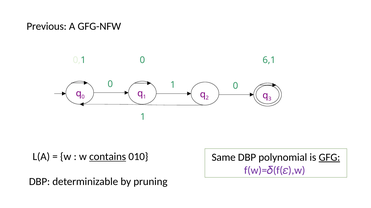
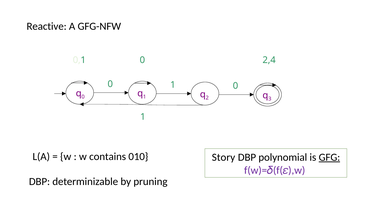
Previous: Previous -> Reactive
6,1: 6,1 -> 2,4
contains underline: present -> none
Same: Same -> Story
